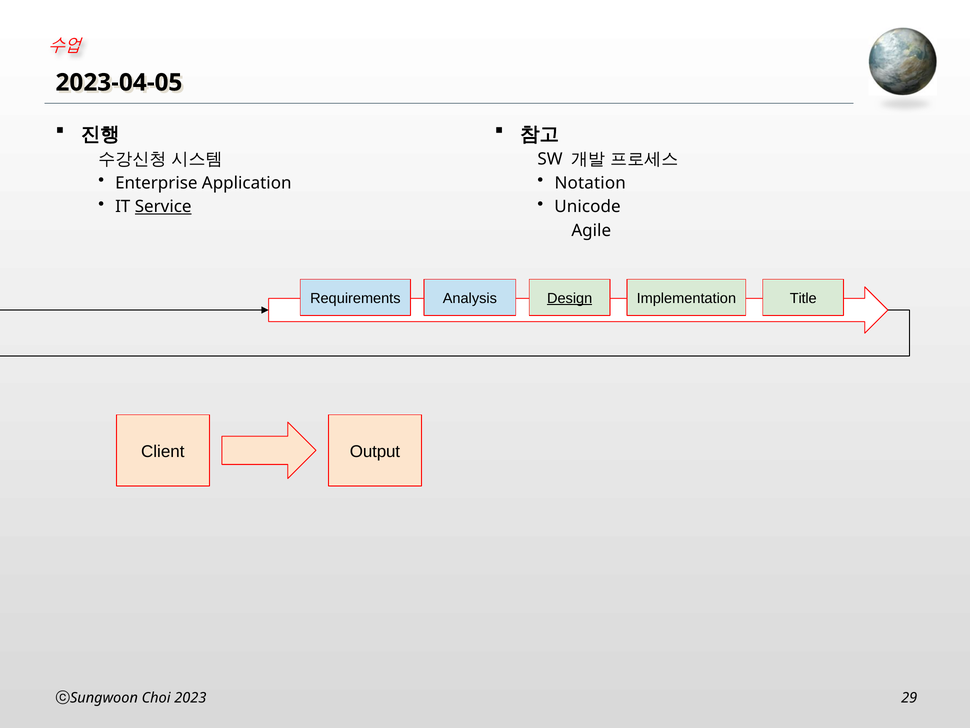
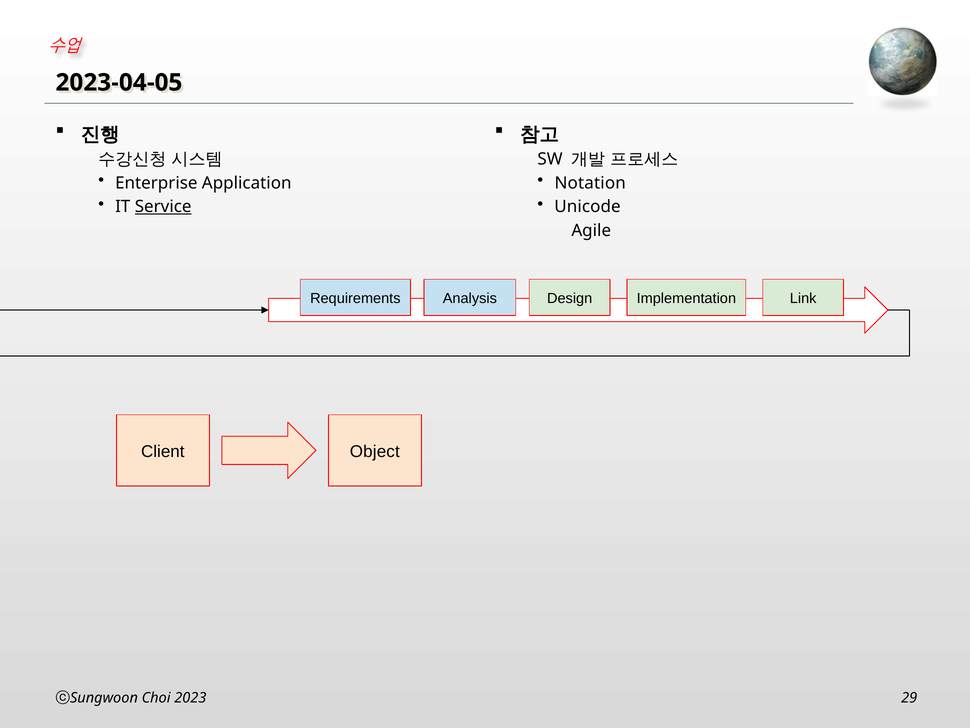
Design underline: present -> none
Title: Title -> Link
Output: Output -> Object
